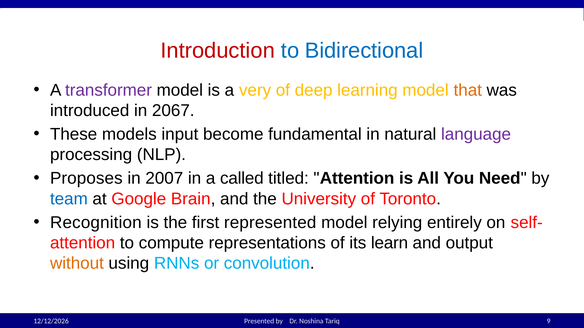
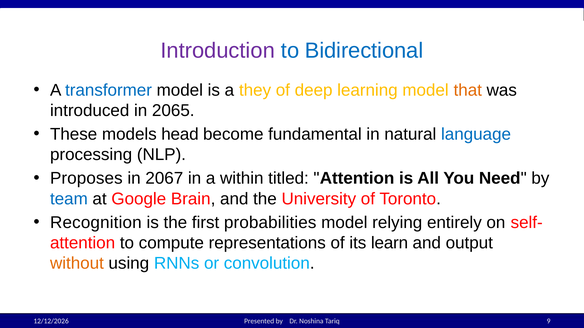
Introduction colour: red -> purple
transformer colour: purple -> blue
very: very -> they
2067: 2067 -> 2065
input: input -> head
language colour: purple -> blue
2007: 2007 -> 2067
called: called -> within
represented: represented -> probabilities
